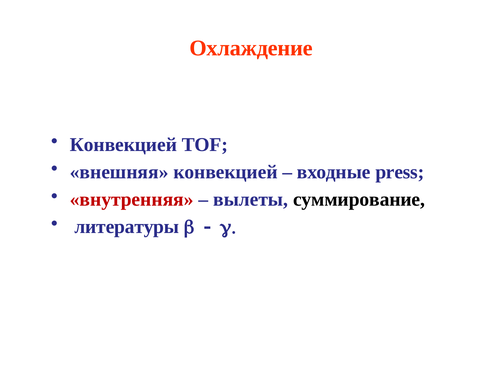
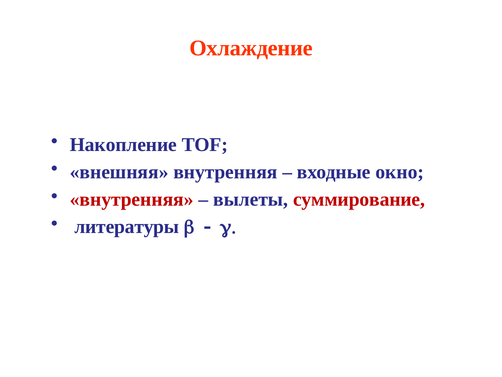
Конвекцией at (123, 144): Конвекцией -> Накопление
внешняя конвекцией: конвекцией -> внутренняя
press: press -> окно
суммирование colour: black -> red
